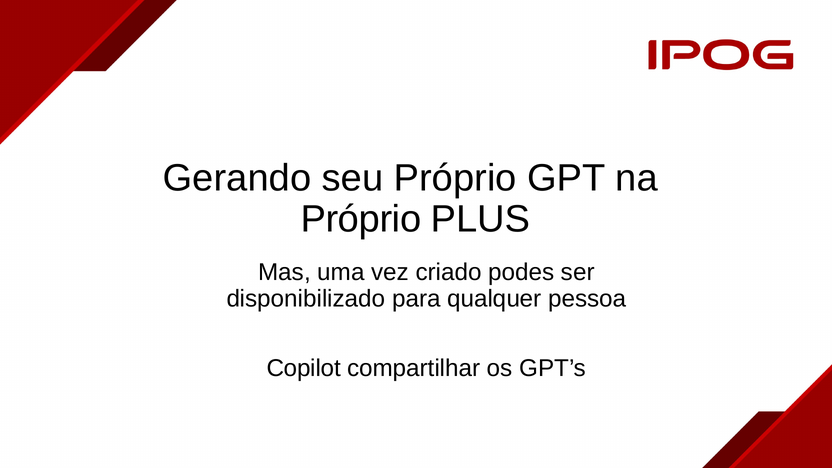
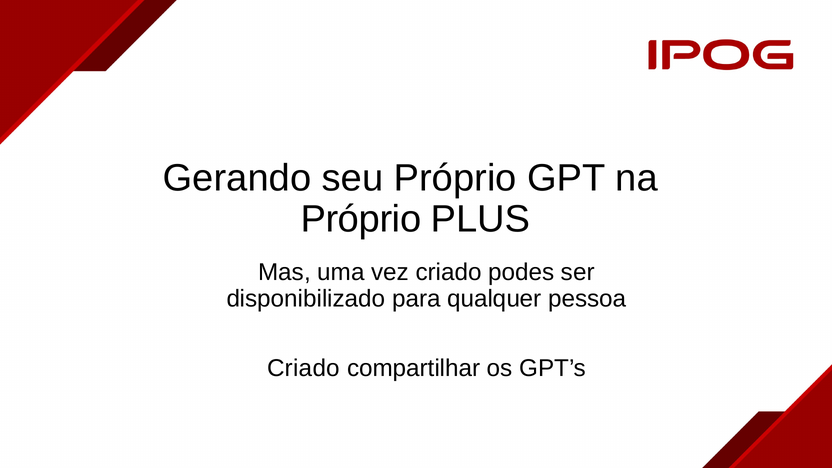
Copilot at (304, 368): Copilot -> Criado
